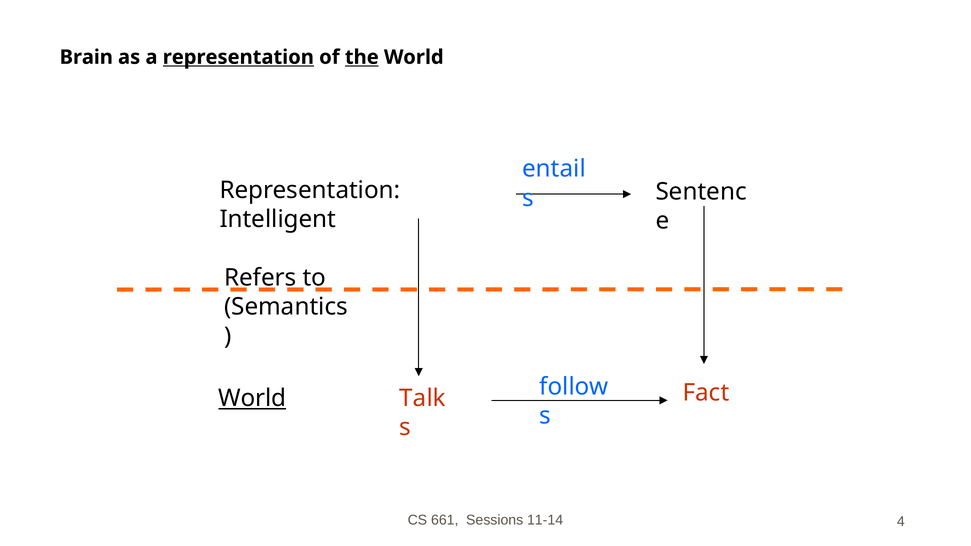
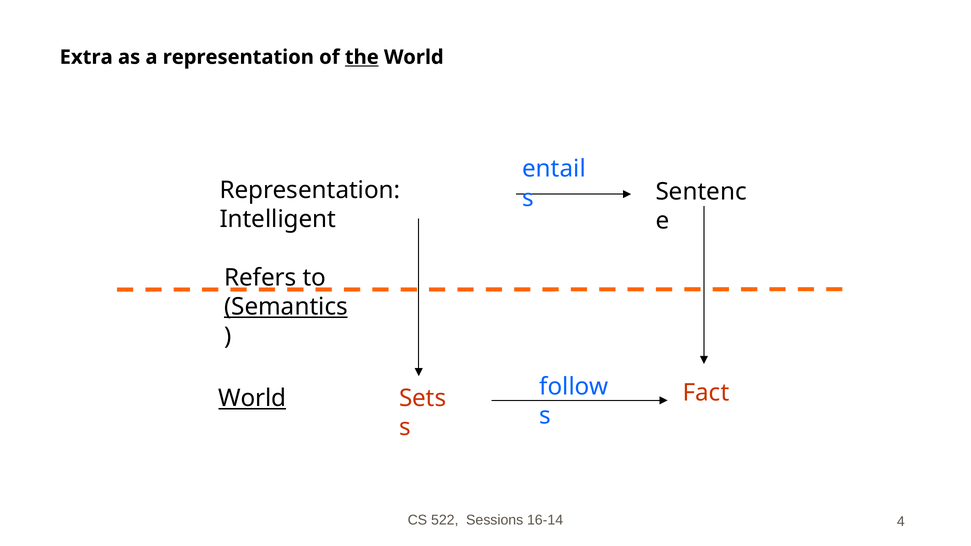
Brain: Brain -> Extra
representation at (238, 57) underline: present -> none
Semantics underline: none -> present
Talk: Talk -> Sets
661: 661 -> 522
11-14: 11-14 -> 16-14
